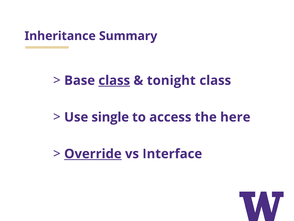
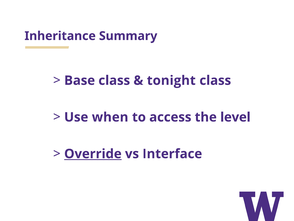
class at (114, 80) underline: present -> none
single: single -> when
here: here -> level
